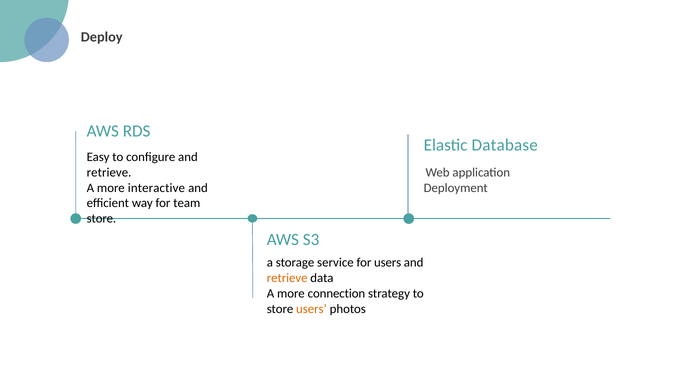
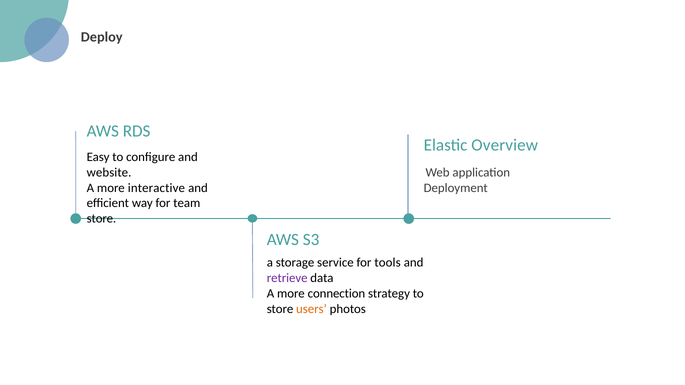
Database: Database -> Overview
retrieve at (109, 173): retrieve -> website
for users: users -> tools
retrieve at (287, 278) colour: orange -> purple
